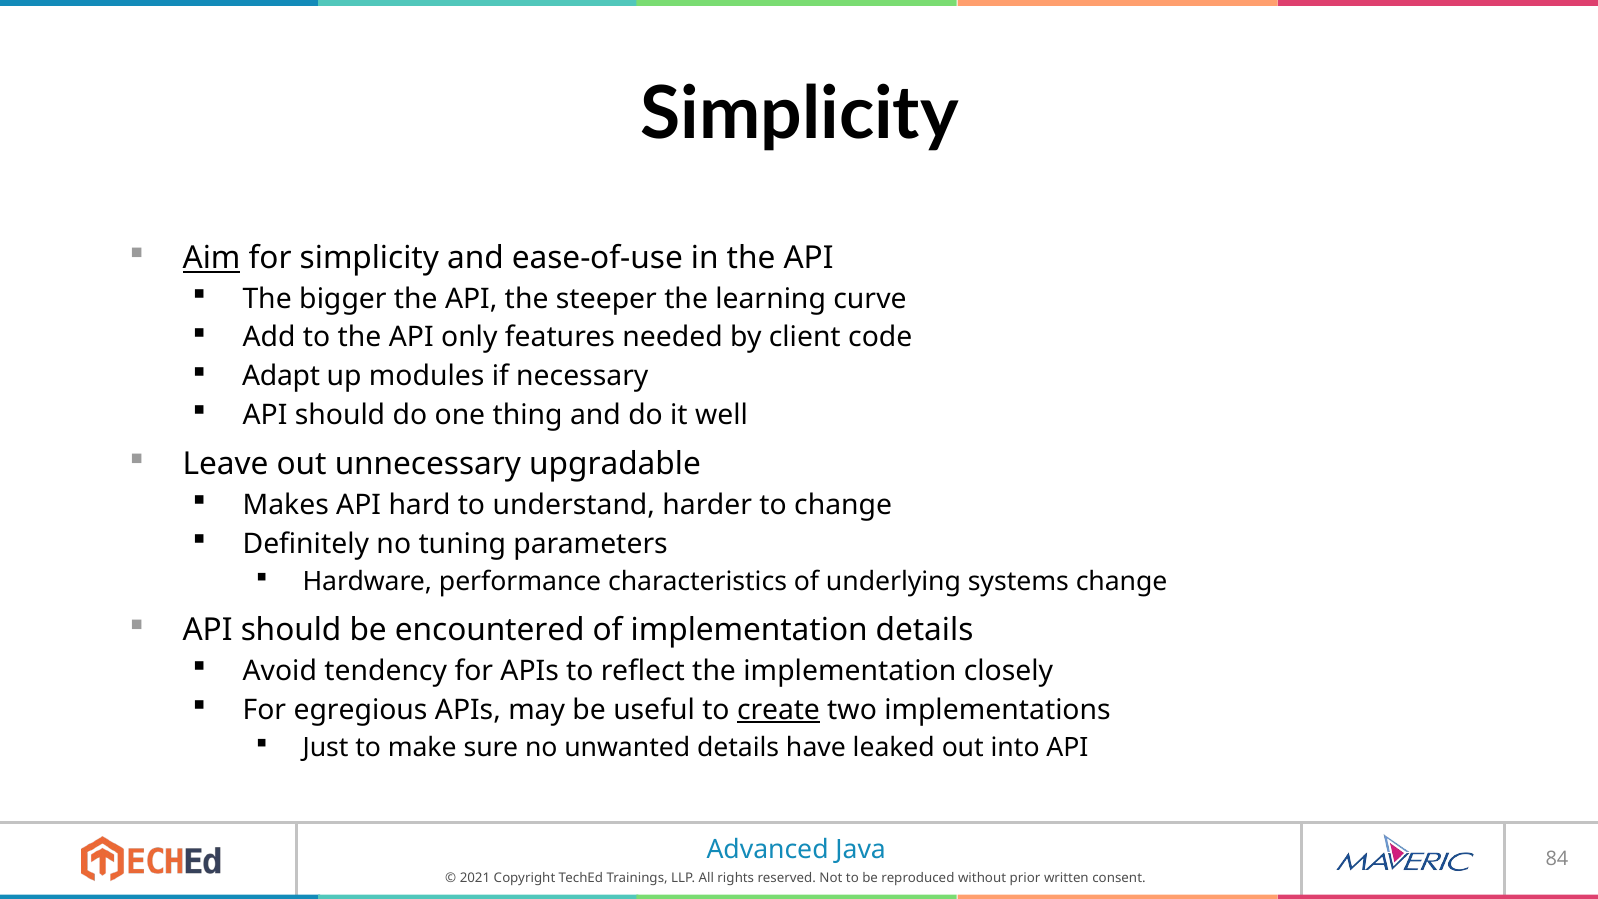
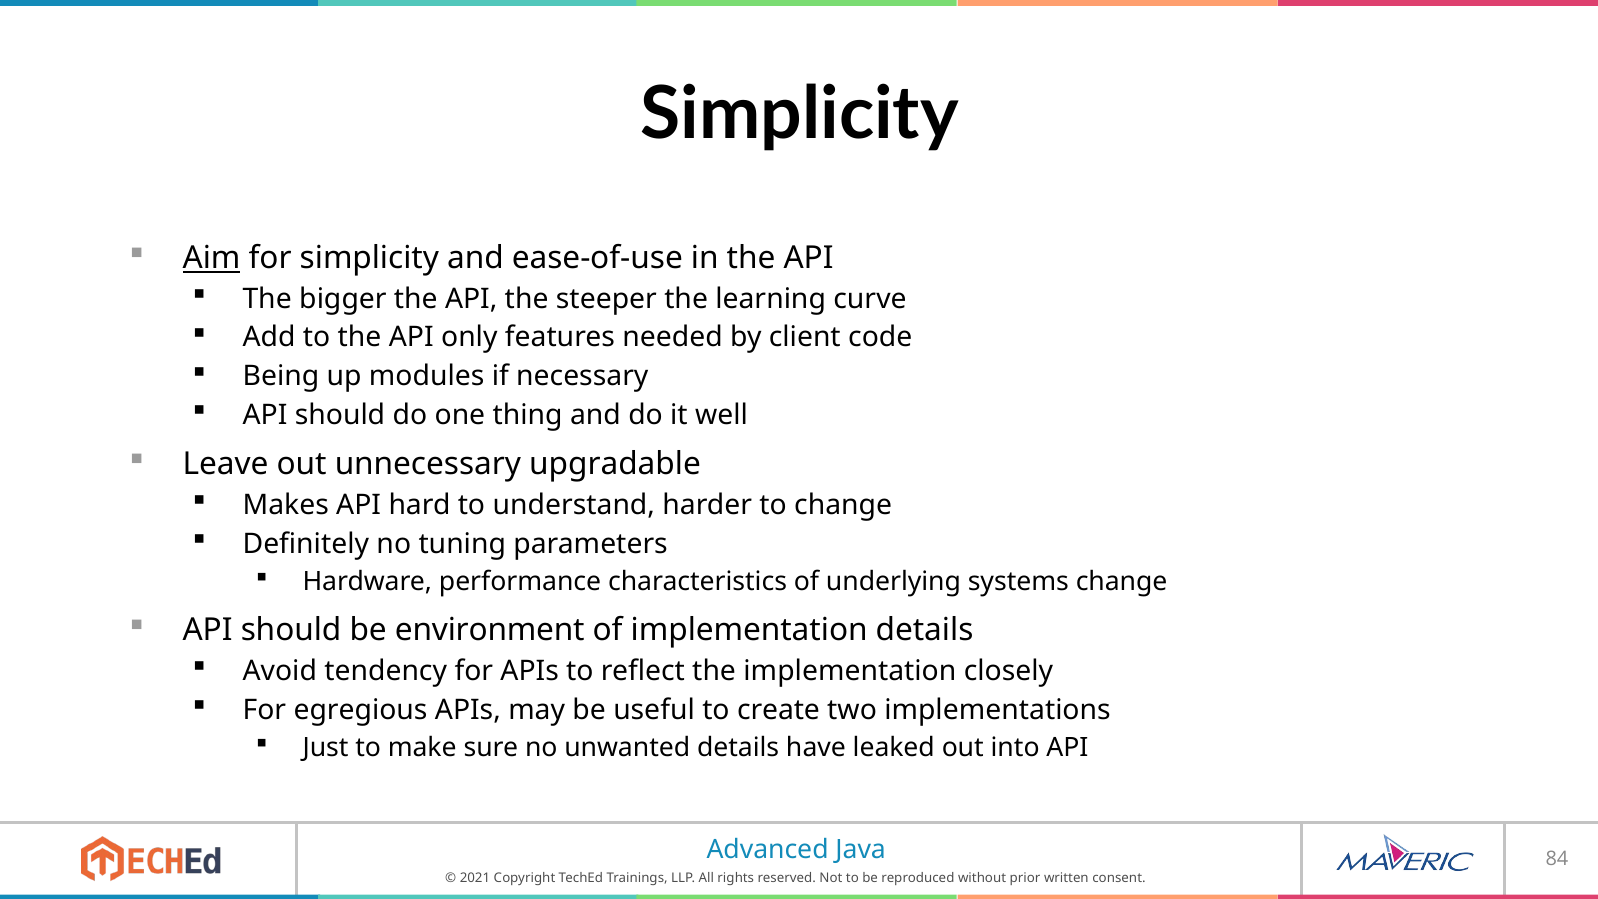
Adapt: Adapt -> Being
encountered: encountered -> environment
create underline: present -> none
